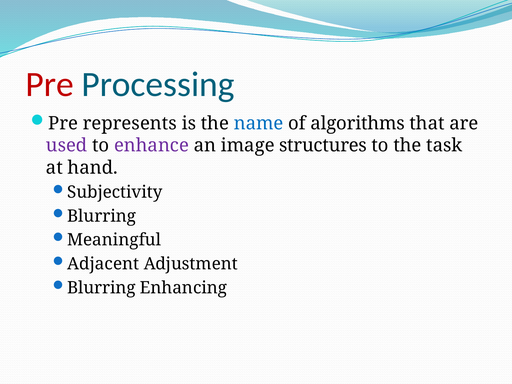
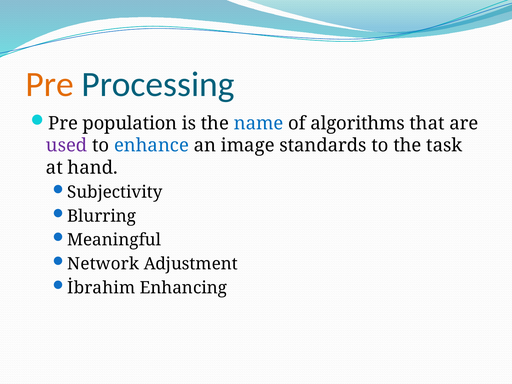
Pre at (50, 85) colour: red -> orange
represents: represents -> population
enhance colour: purple -> blue
structures: structures -> standards
Adjacent: Adjacent -> Network
Blurring at (101, 288): Blurring -> İbrahim
